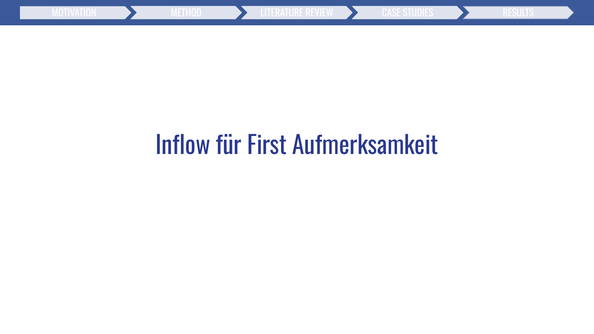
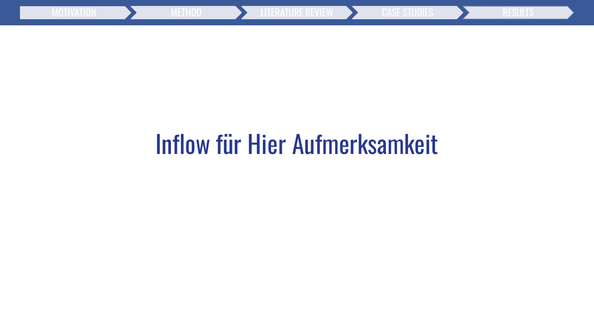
First: First -> Hier
